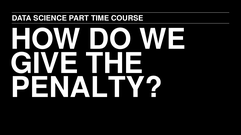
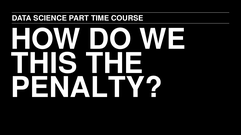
GIVE: GIVE -> THIS
